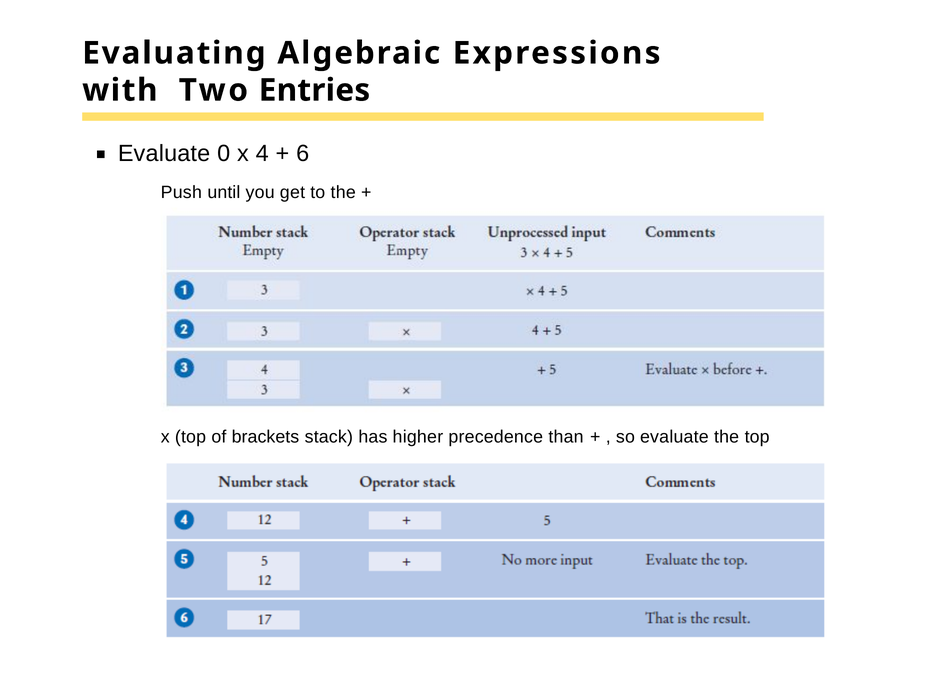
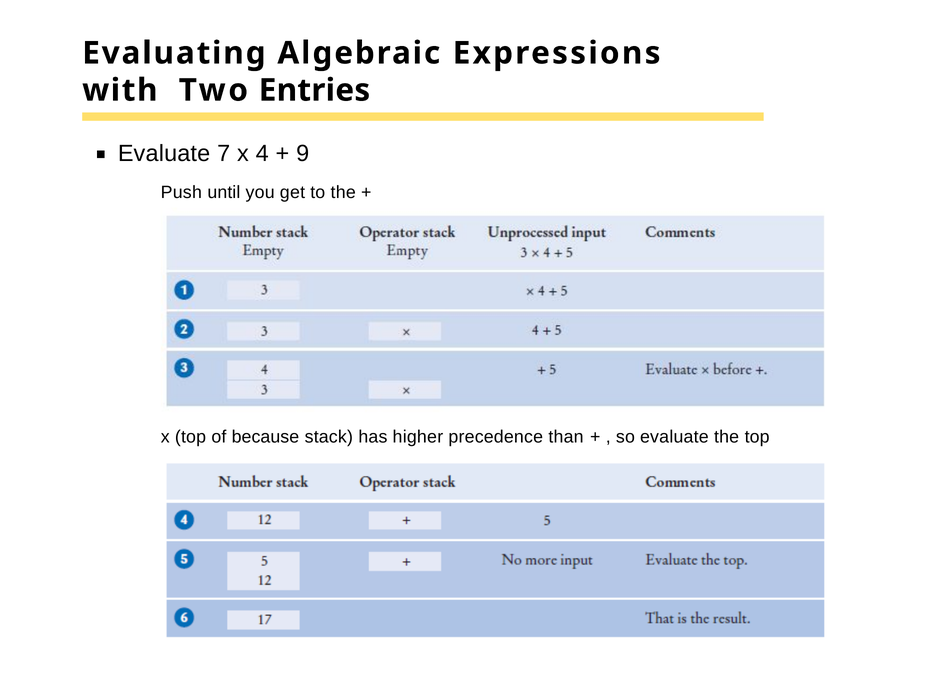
0: 0 -> 7
6: 6 -> 9
brackets: brackets -> because
